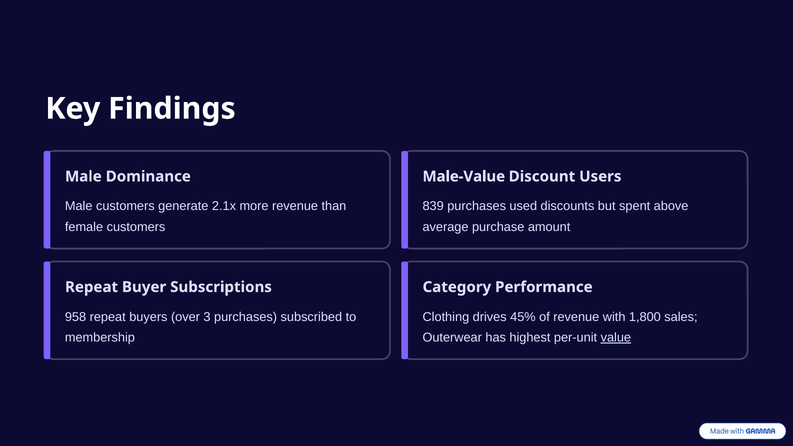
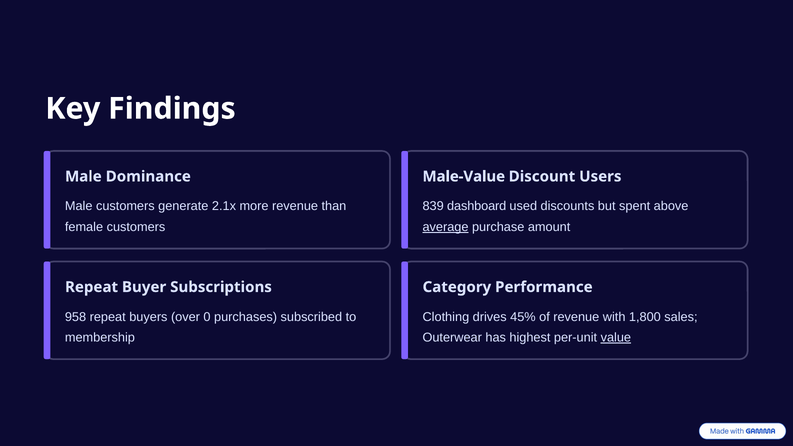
839 purchases: purchases -> dashboard
average underline: none -> present
3: 3 -> 0
